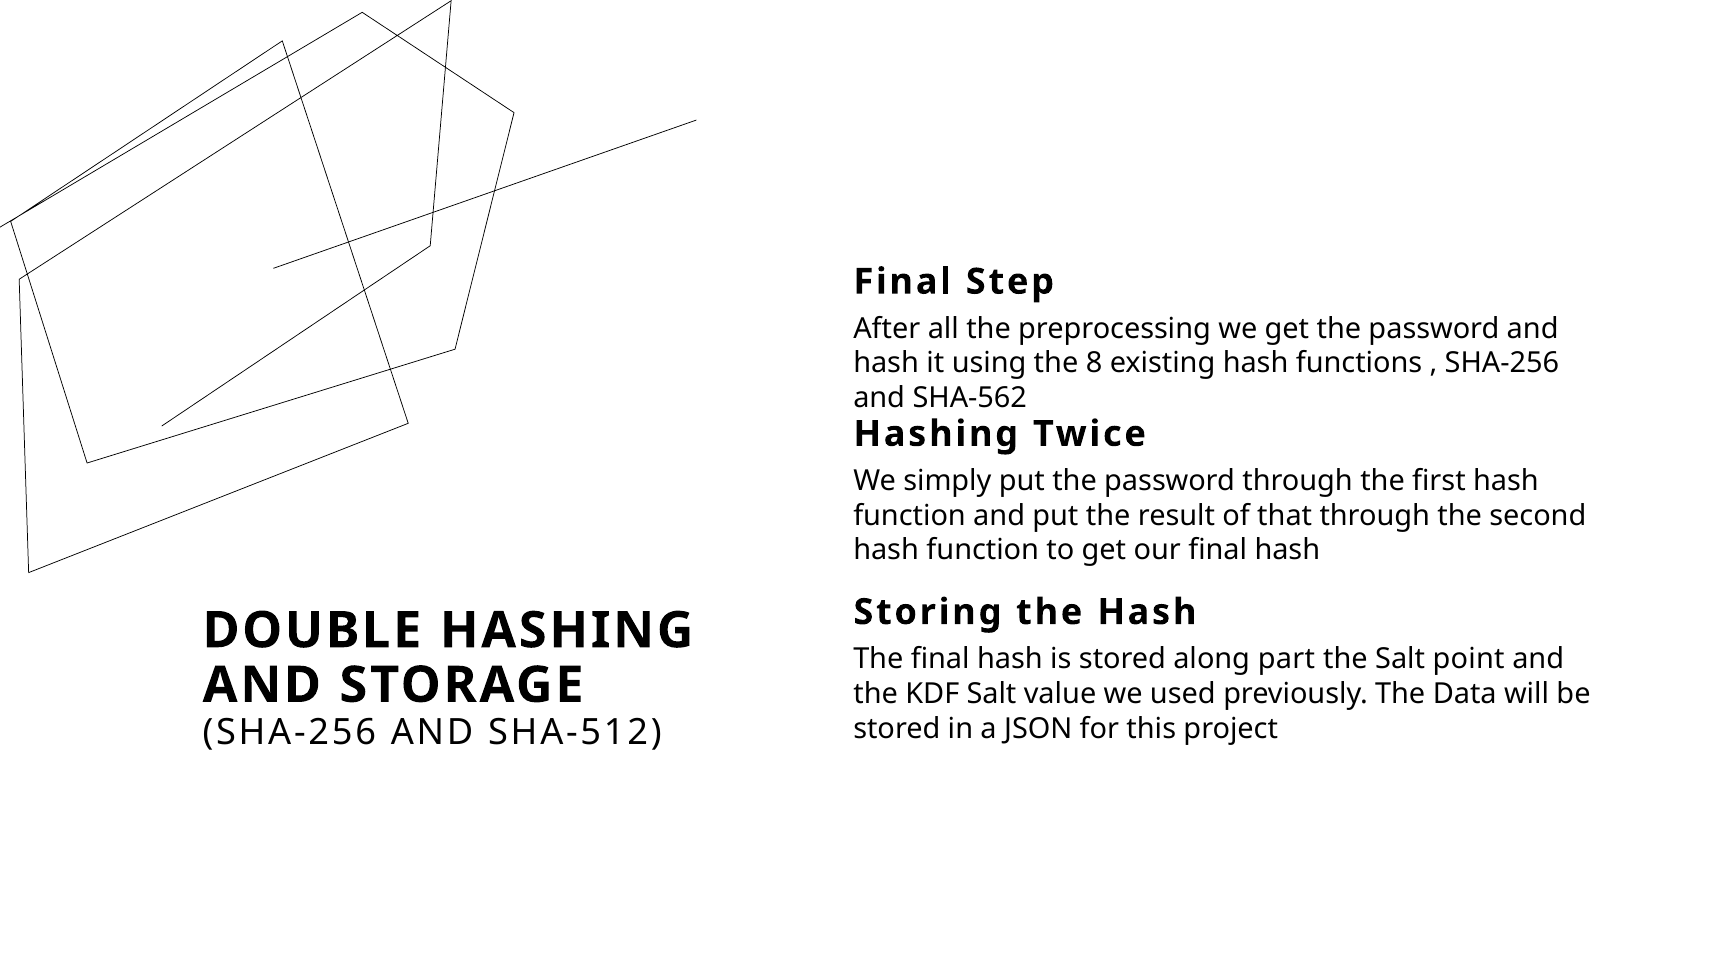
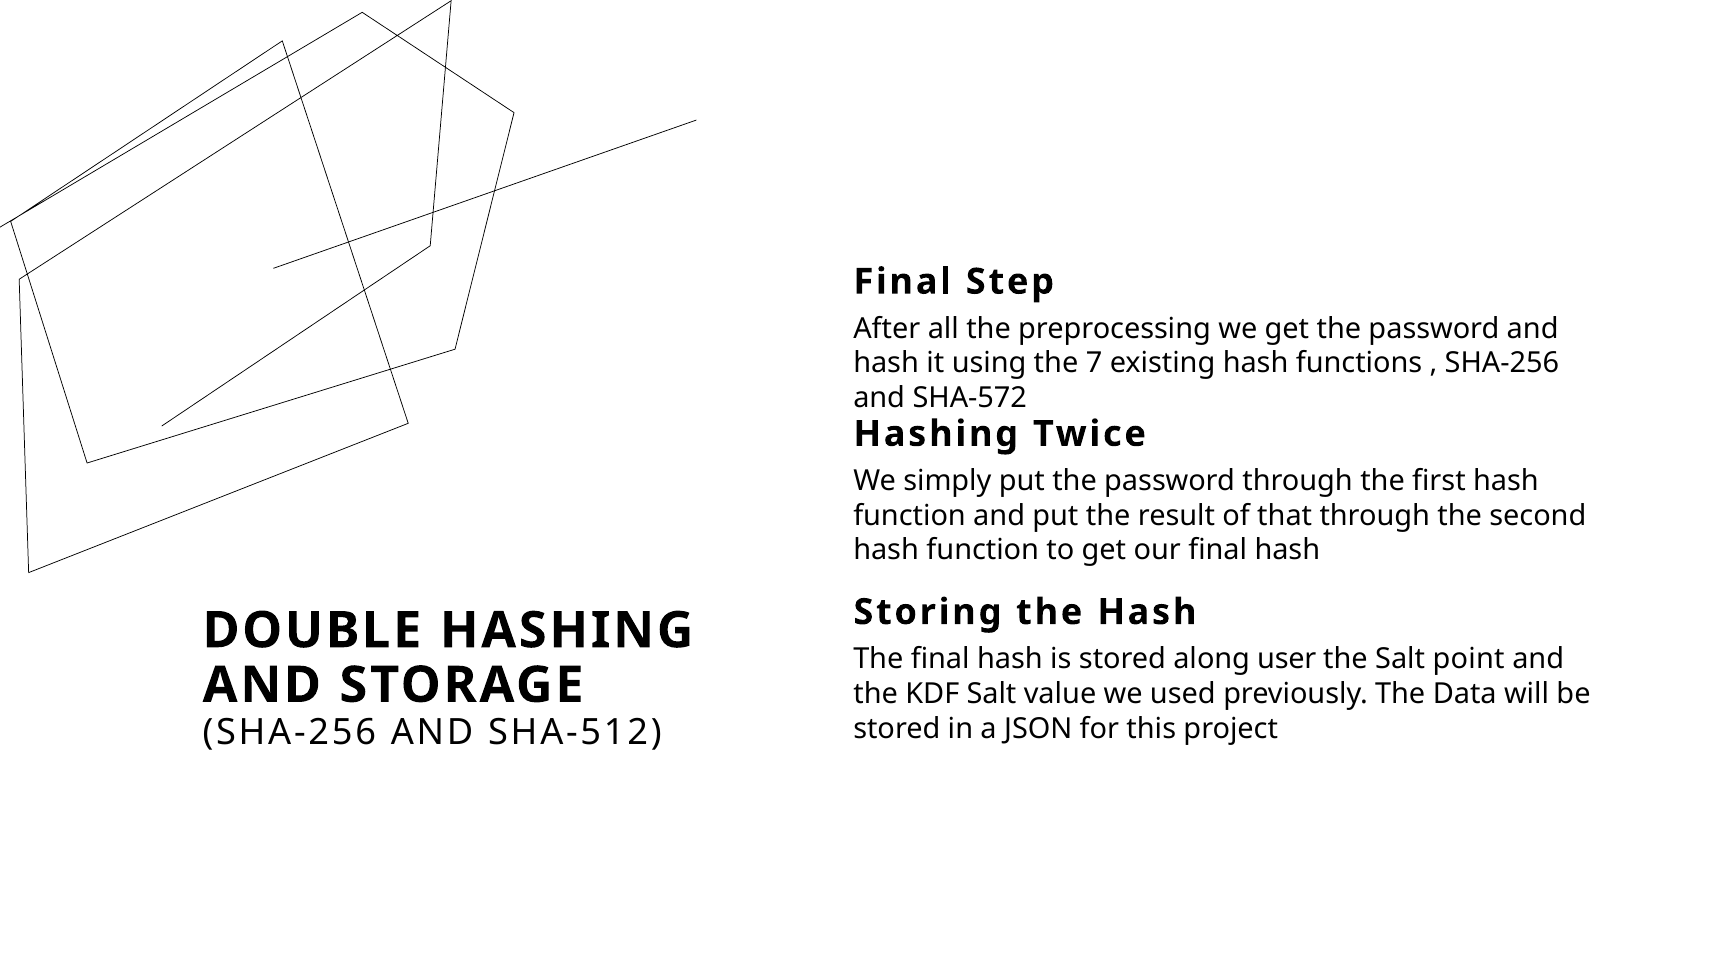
8: 8 -> 7
SHA-562: SHA-562 -> SHA-572
part: part -> user
